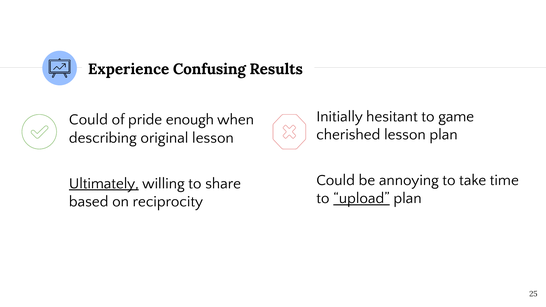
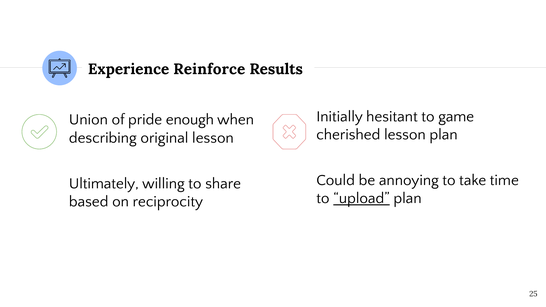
Confusing: Confusing -> Reinforce
Could at (88, 120): Could -> Union
Ultimately underline: present -> none
